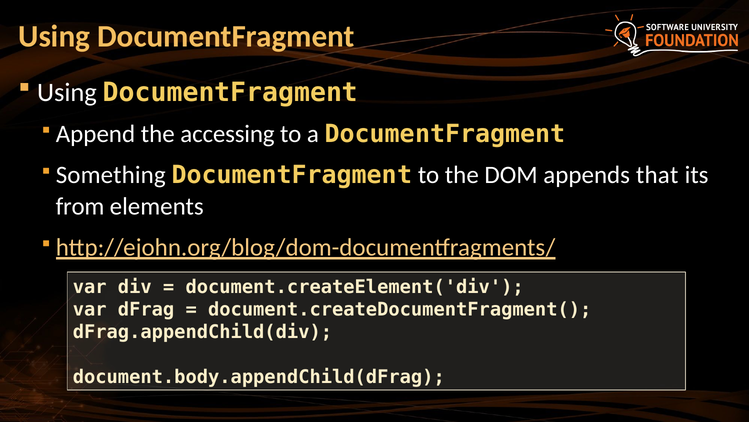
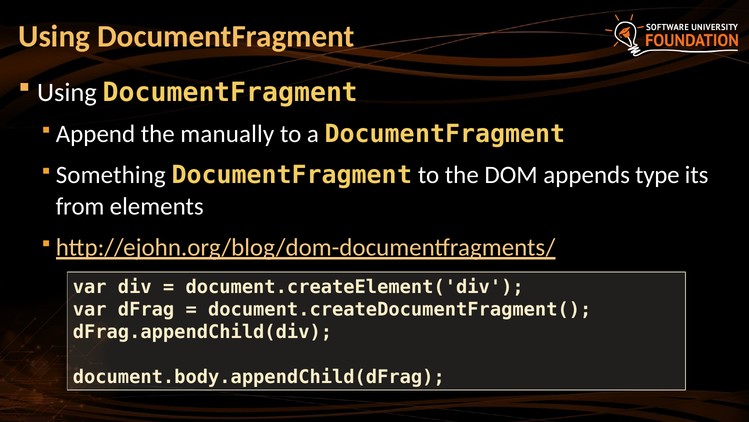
accessing: accessing -> manually
that: that -> type
